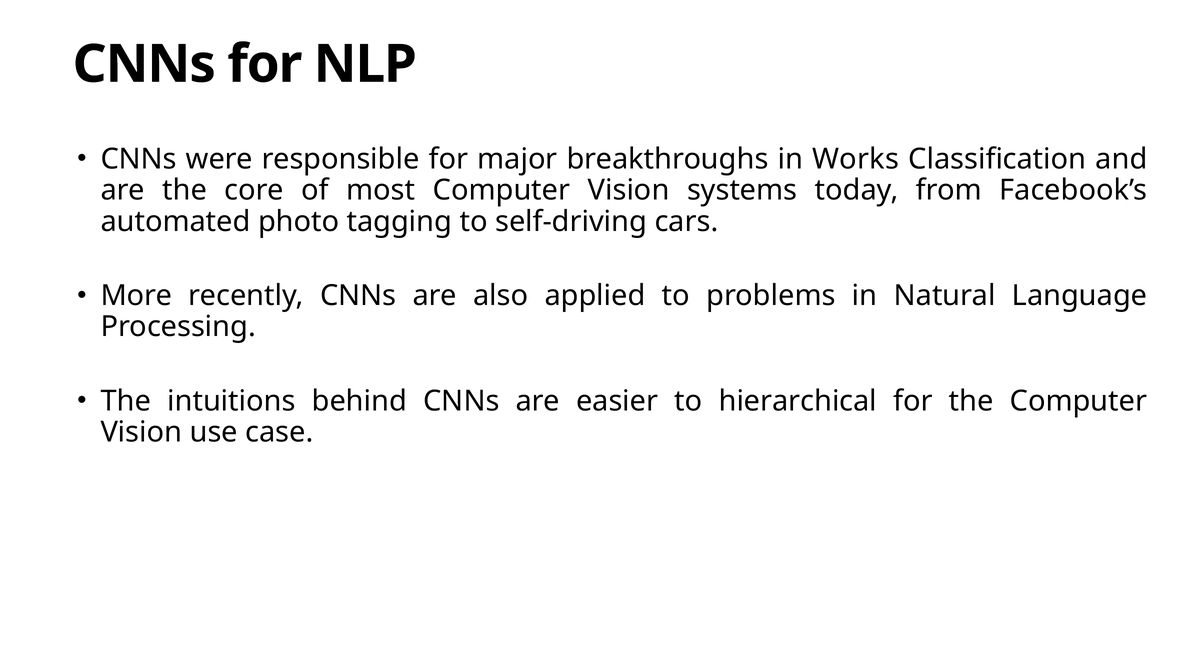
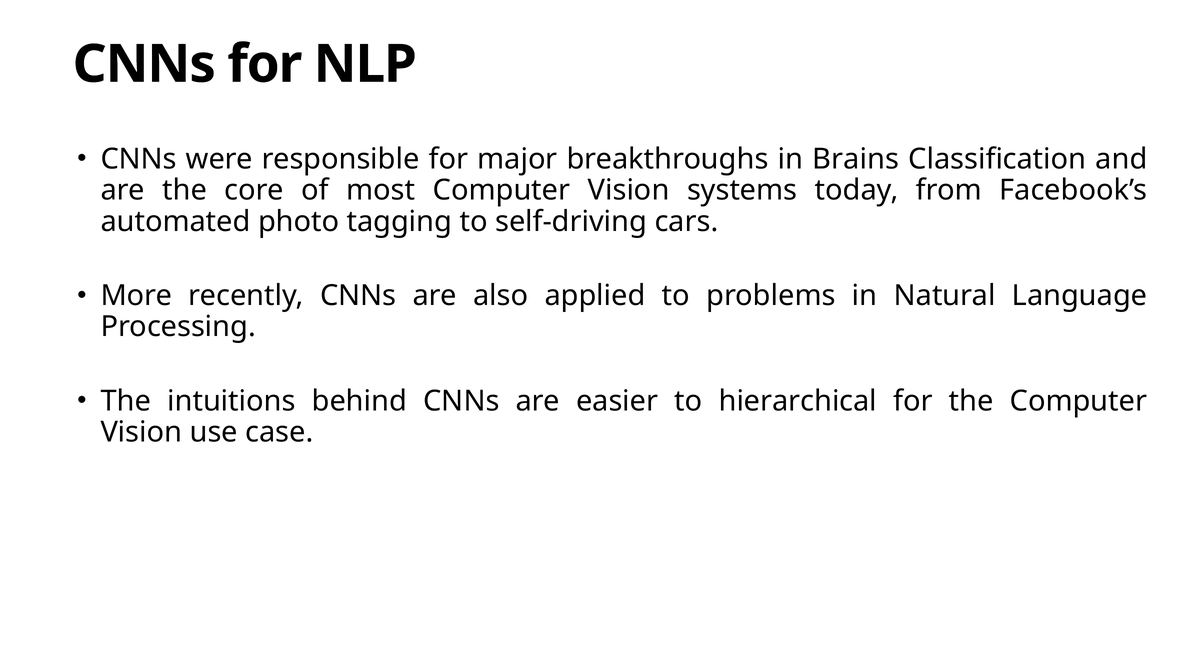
Works: Works -> Brains
